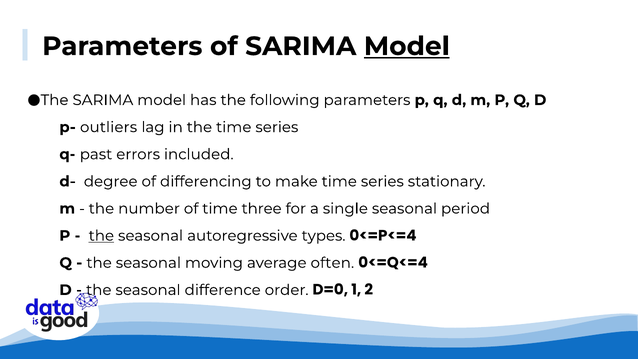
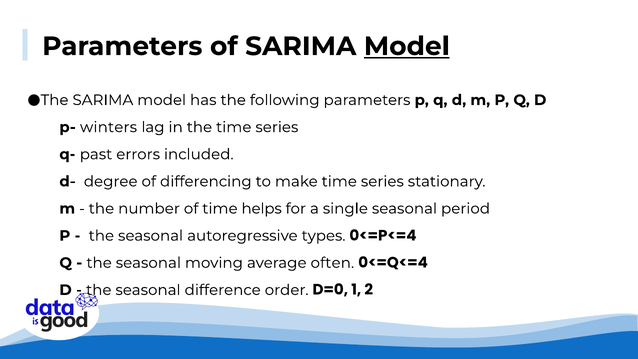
outliers: outliers -> winters
three: three -> helps
the at (101, 236) underline: present -> none
